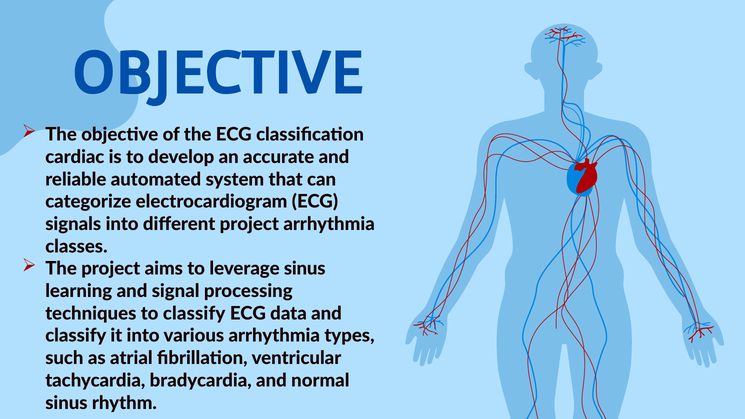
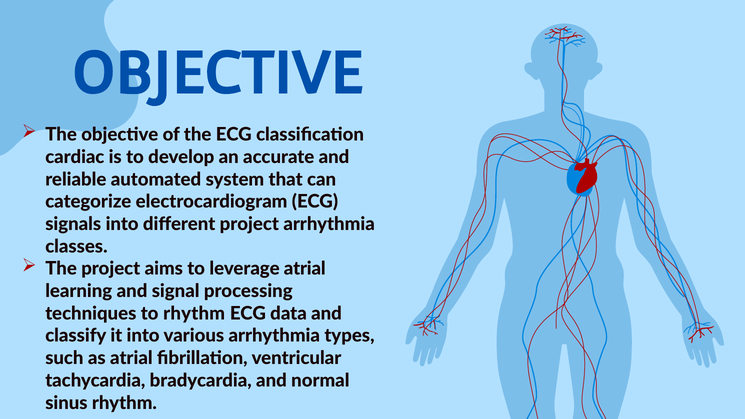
leverage sinus: sinus -> atrial
to classify: classify -> rhythm
